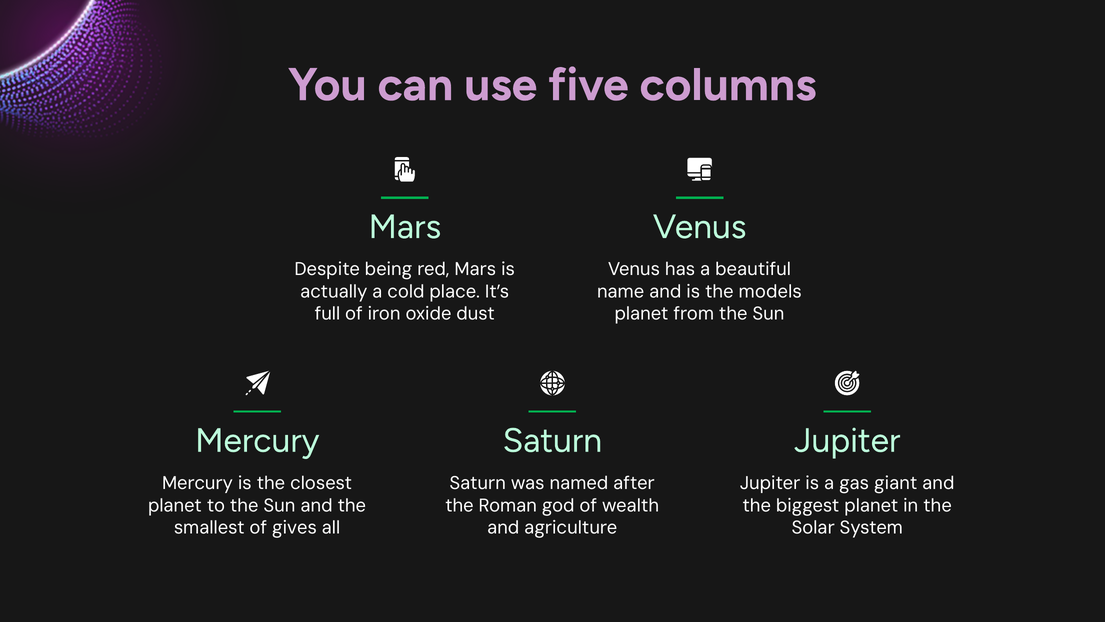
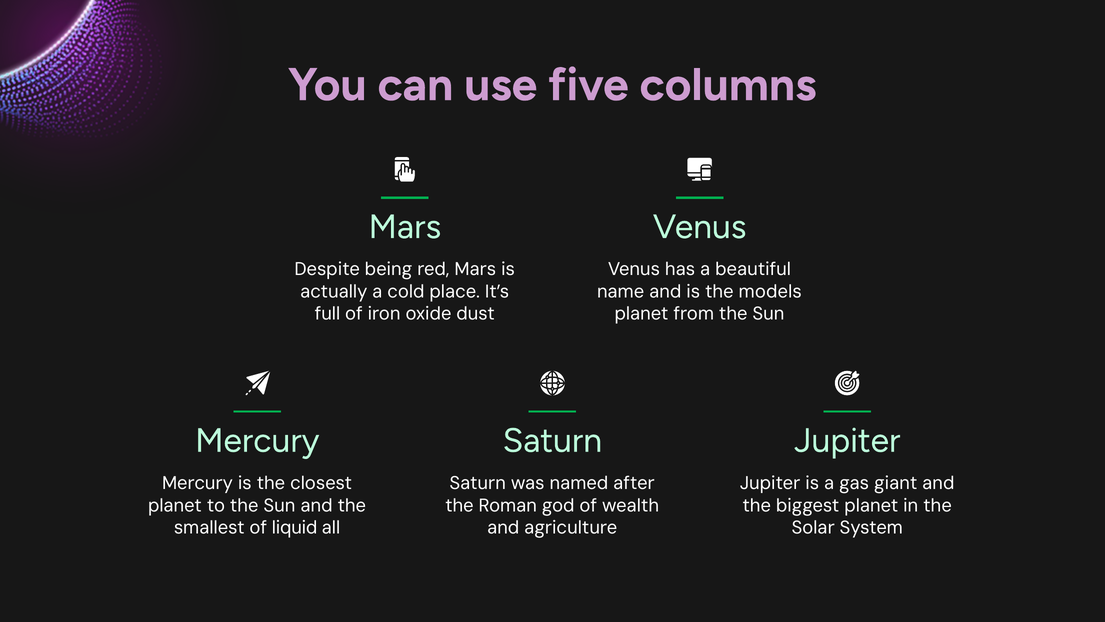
gives: gives -> liquid
